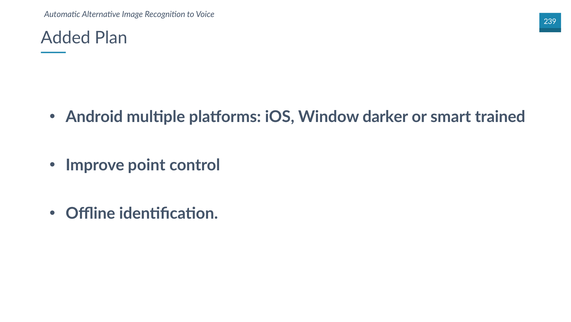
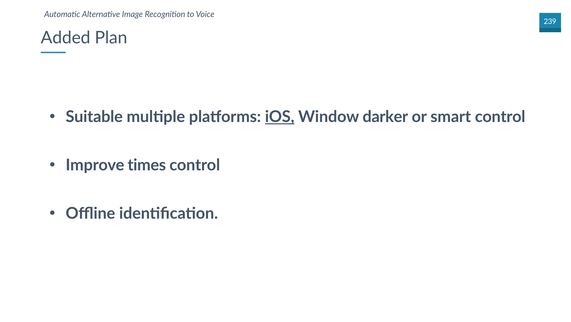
Android: Android -> Suitable
iOS underline: none -> present
smart trained: trained -> control
point: point -> times
